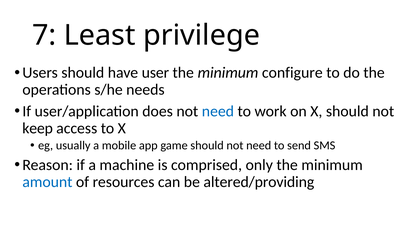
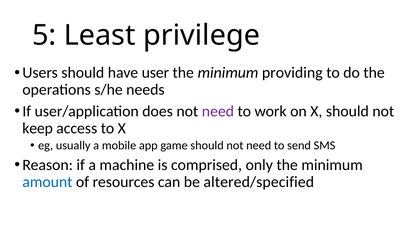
7: 7 -> 5
configure: configure -> providing
need at (218, 111) colour: blue -> purple
altered/providing: altered/providing -> altered/specified
